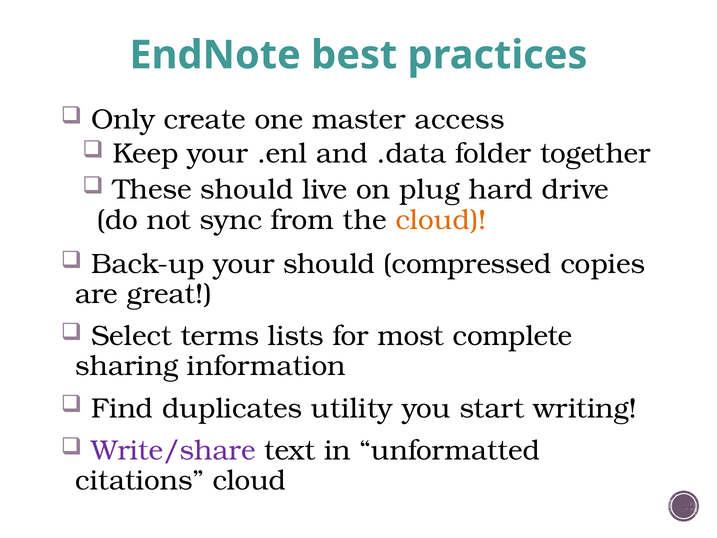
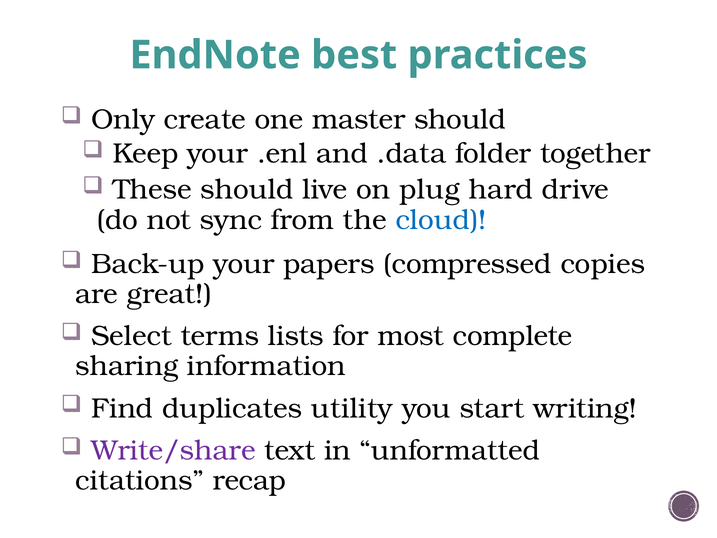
master access: access -> should
cloud at (441, 220) colour: orange -> blue
your should: should -> papers
citations cloud: cloud -> recap
